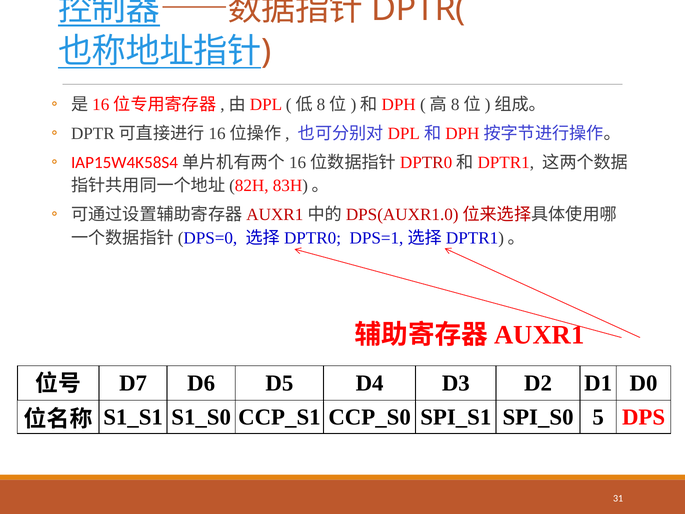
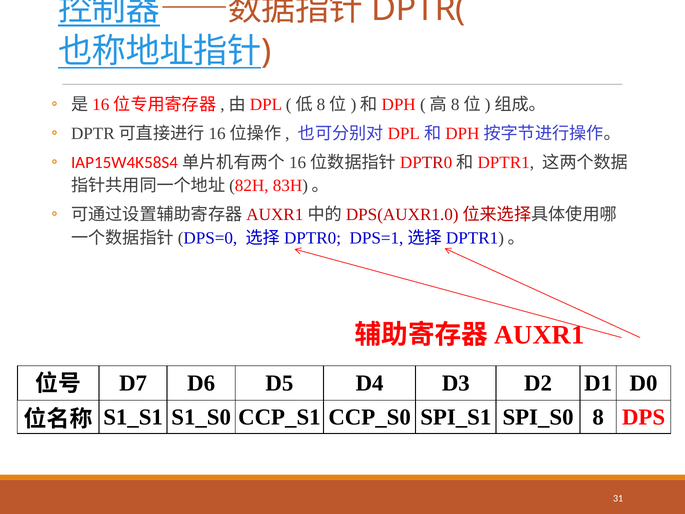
5: 5 -> 8
